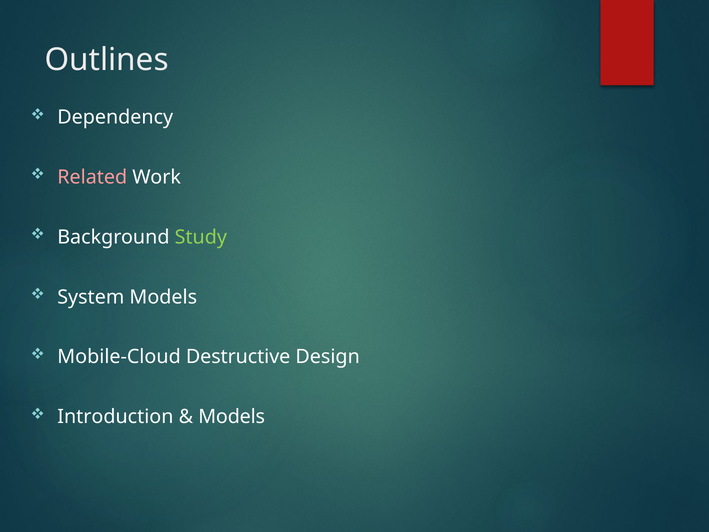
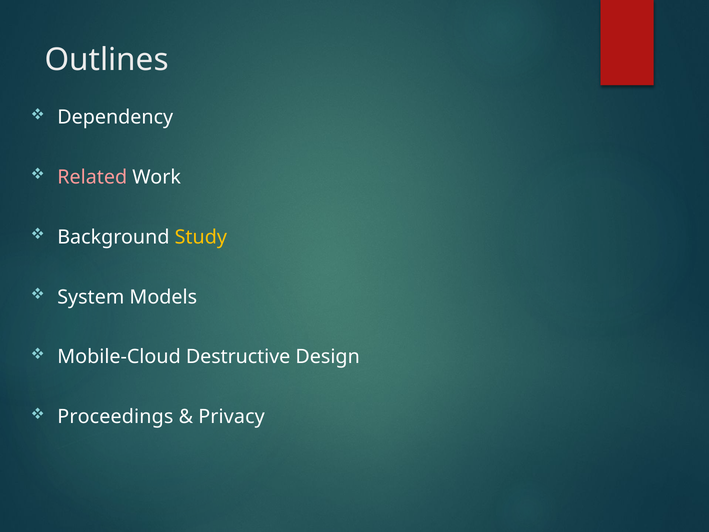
Study colour: light green -> yellow
Introduction: Introduction -> Proceedings
Models at (232, 417): Models -> Privacy
